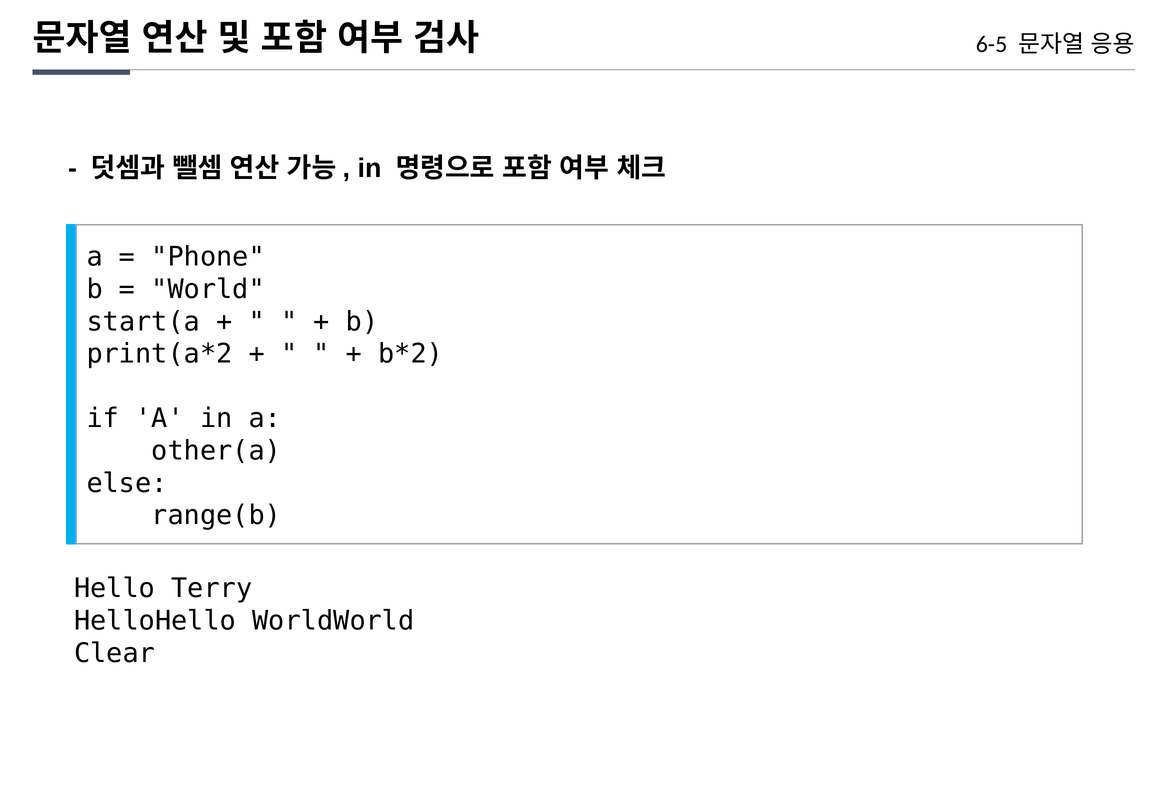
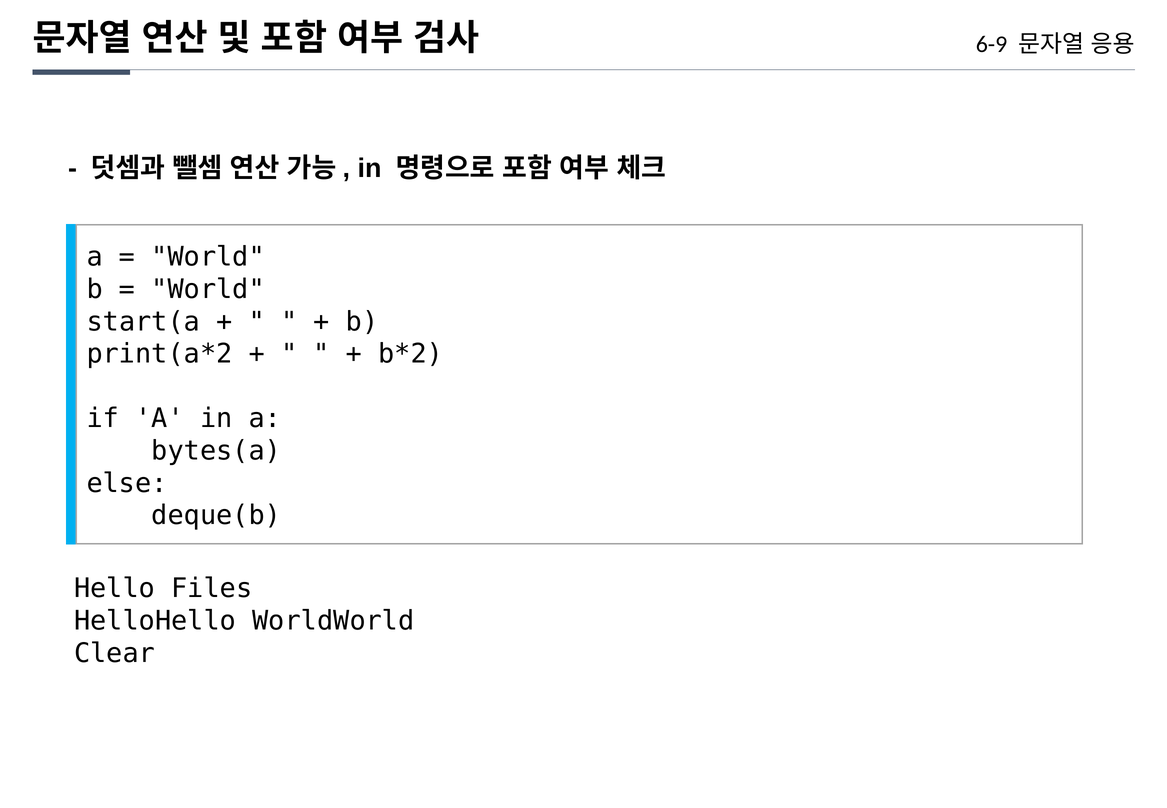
6-5: 6-5 -> 6-9
Phone at (208, 257): Phone -> World
other(a: other(a -> bytes(a
range(b: range(b -> deque(b
Terry: Terry -> Files
